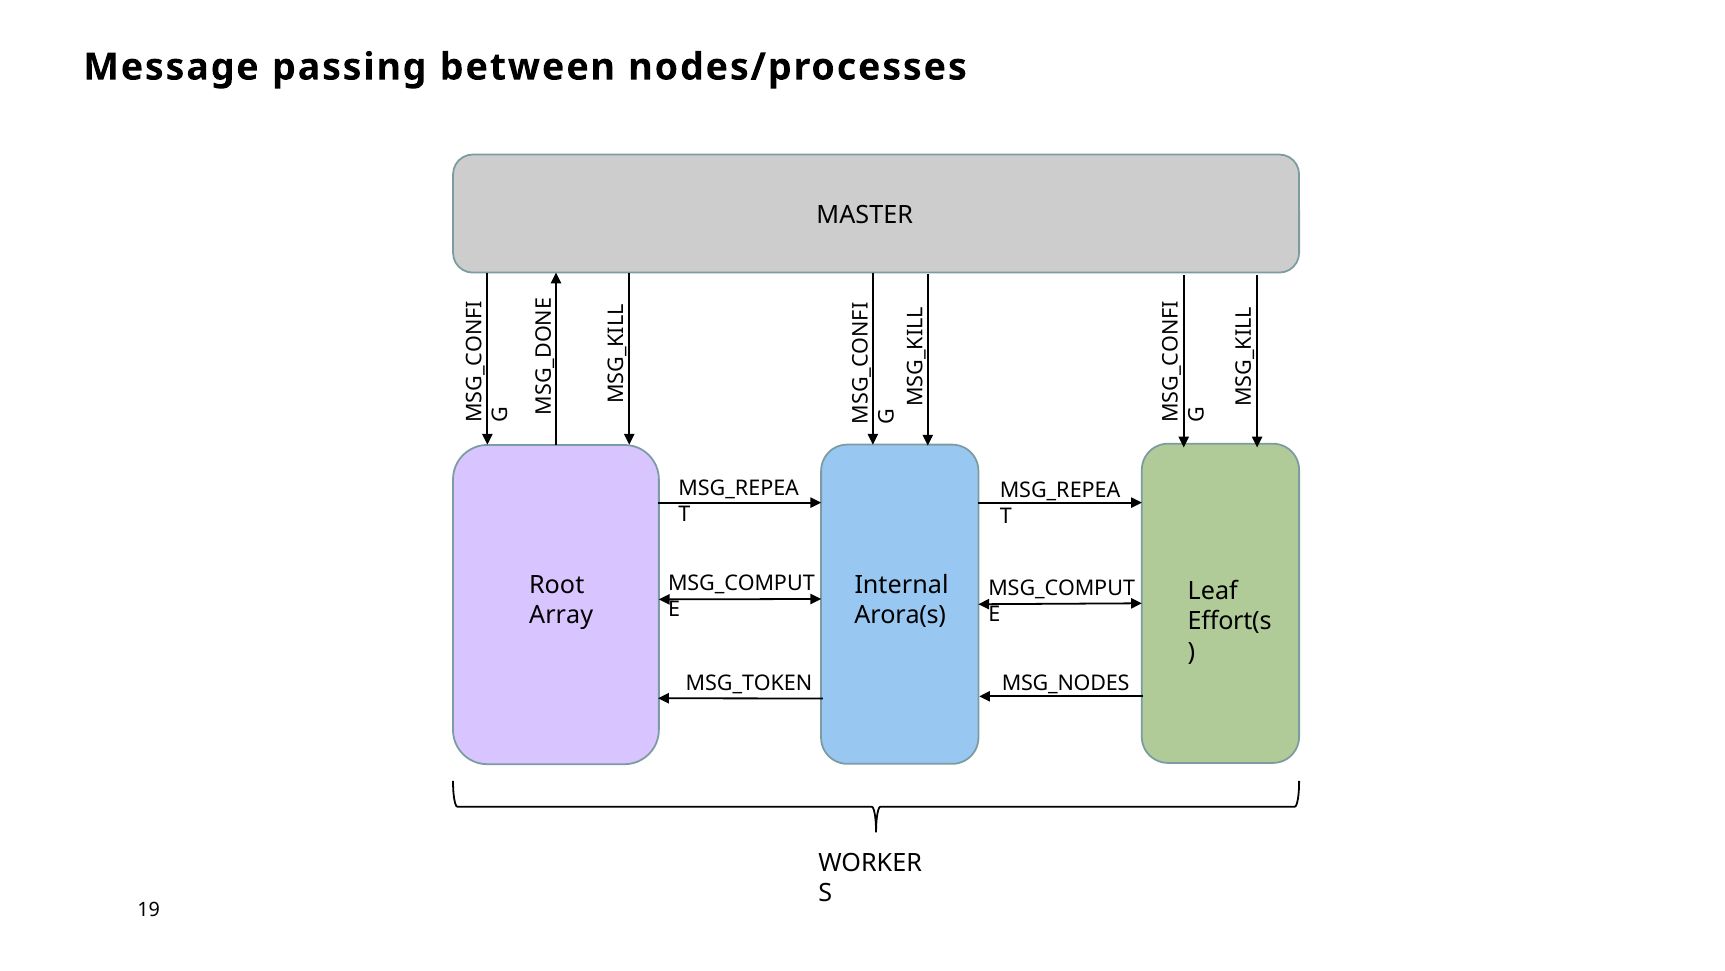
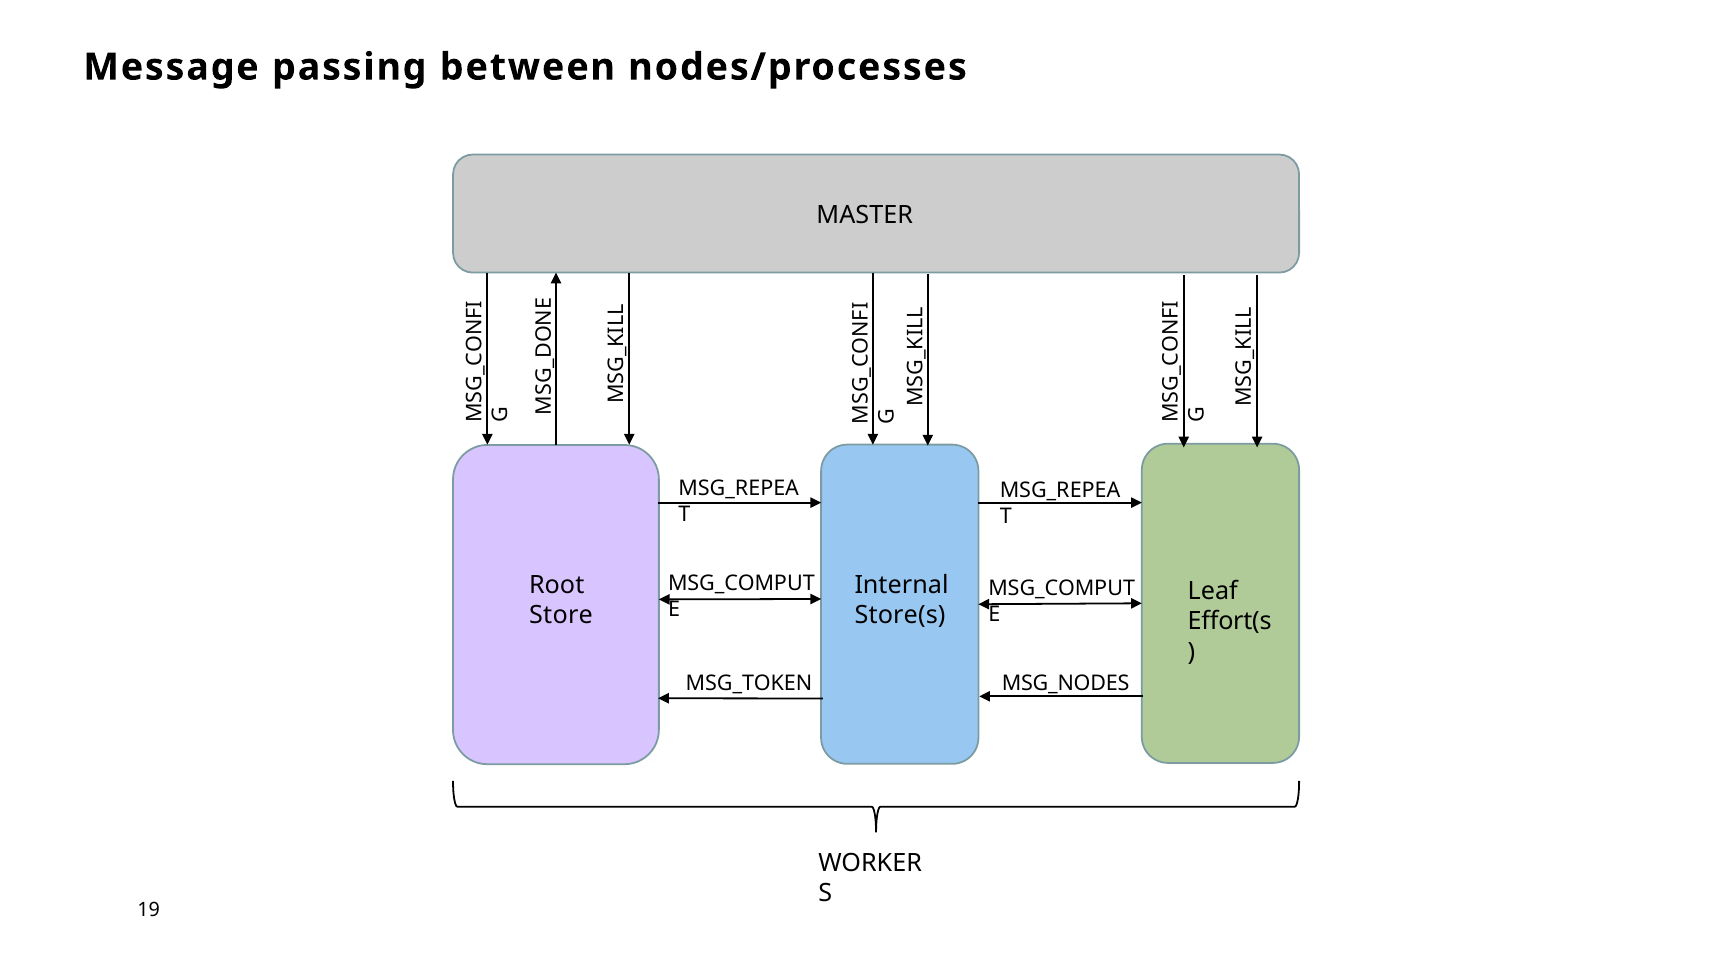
Array: Array -> Store
Arora(s: Arora(s -> Store(s
